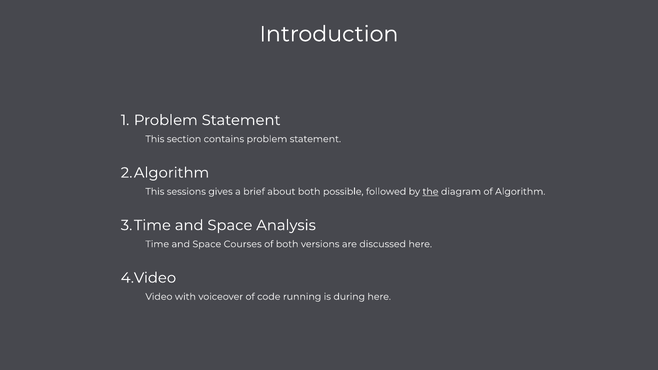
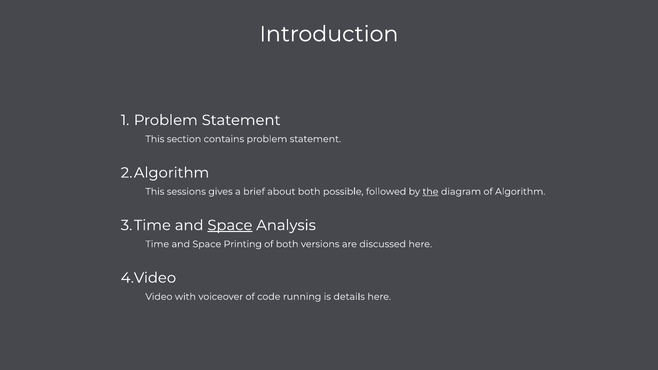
Space at (230, 225) underline: none -> present
Courses: Courses -> Printing
during: during -> details
